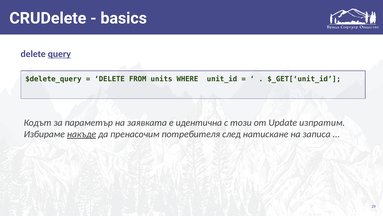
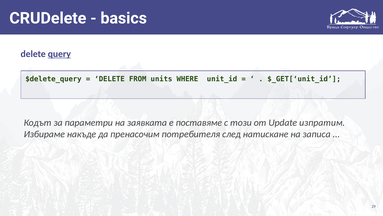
параметър: параметър -> параметри
идентична: идентична -> поставяме
накъде underline: present -> none
